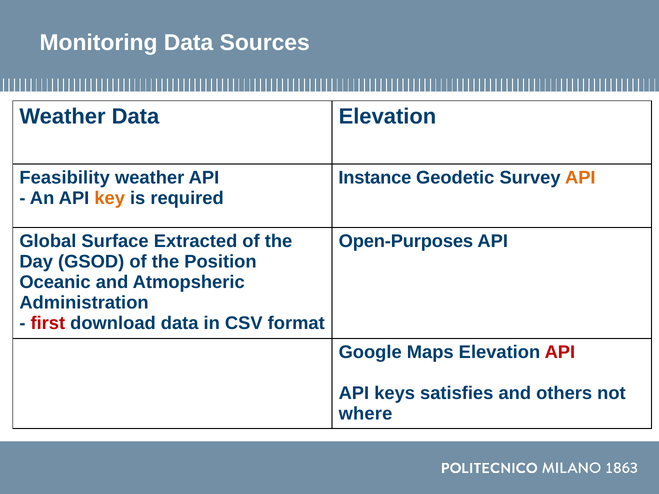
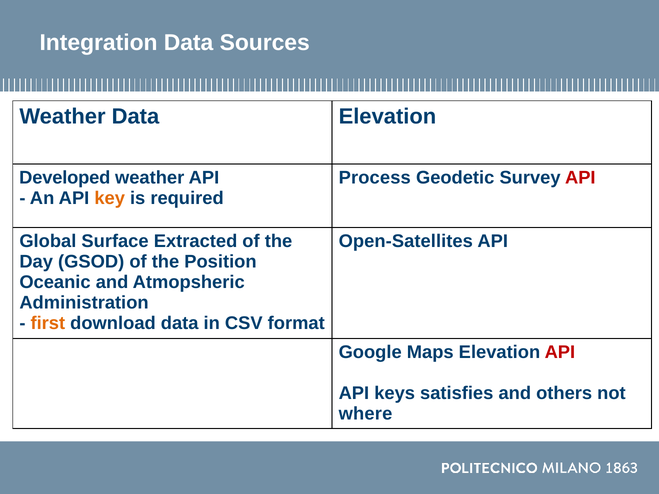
Monitoring: Monitoring -> Integration
Feasibility: Feasibility -> Developed
Instance: Instance -> Process
API at (580, 178) colour: orange -> red
Open-Purposes: Open-Purposes -> Open-Satellites
first colour: red -> orange
